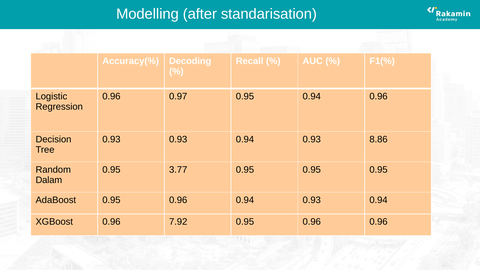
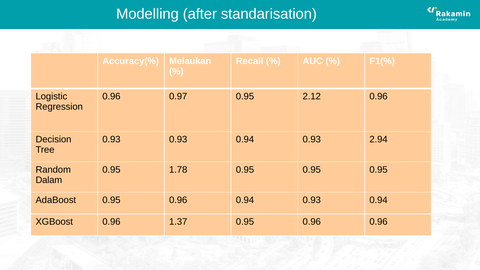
Decoding: Decoding -> Melaukan
0.95 0.94: 0.94 -> 2.12
8.86: 8.86 -> 2.94
3.77: 3.77 -> 1.78
7.92: 7.92 -> 1.37
